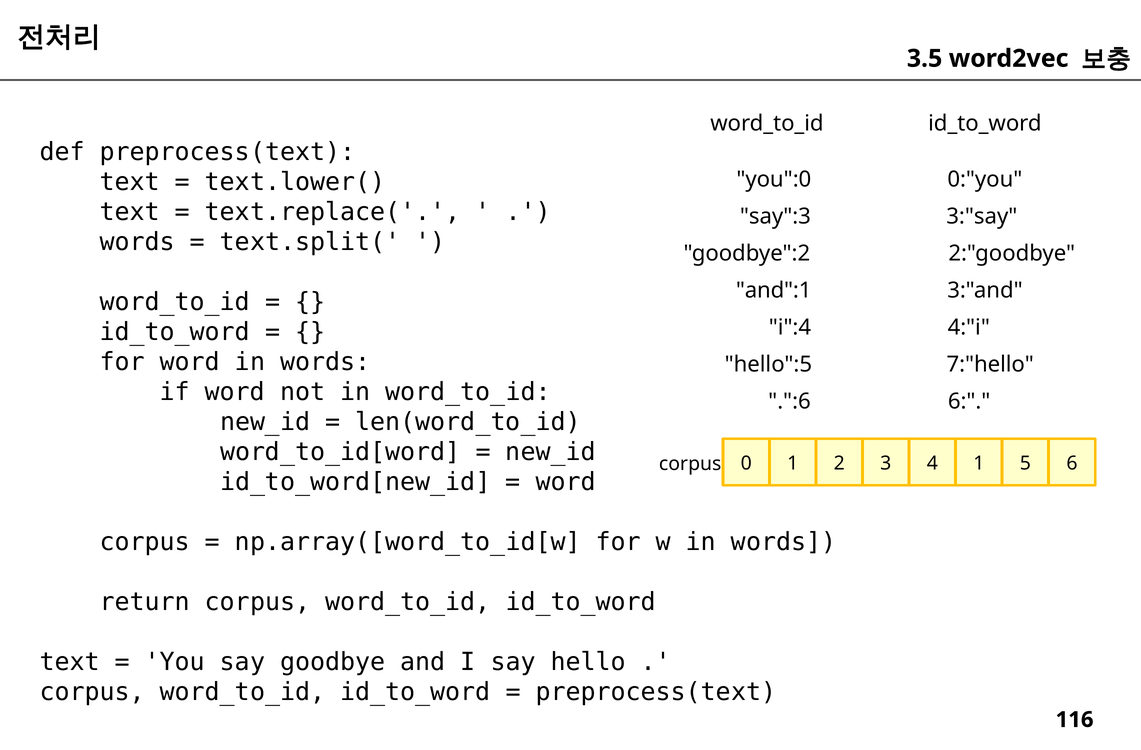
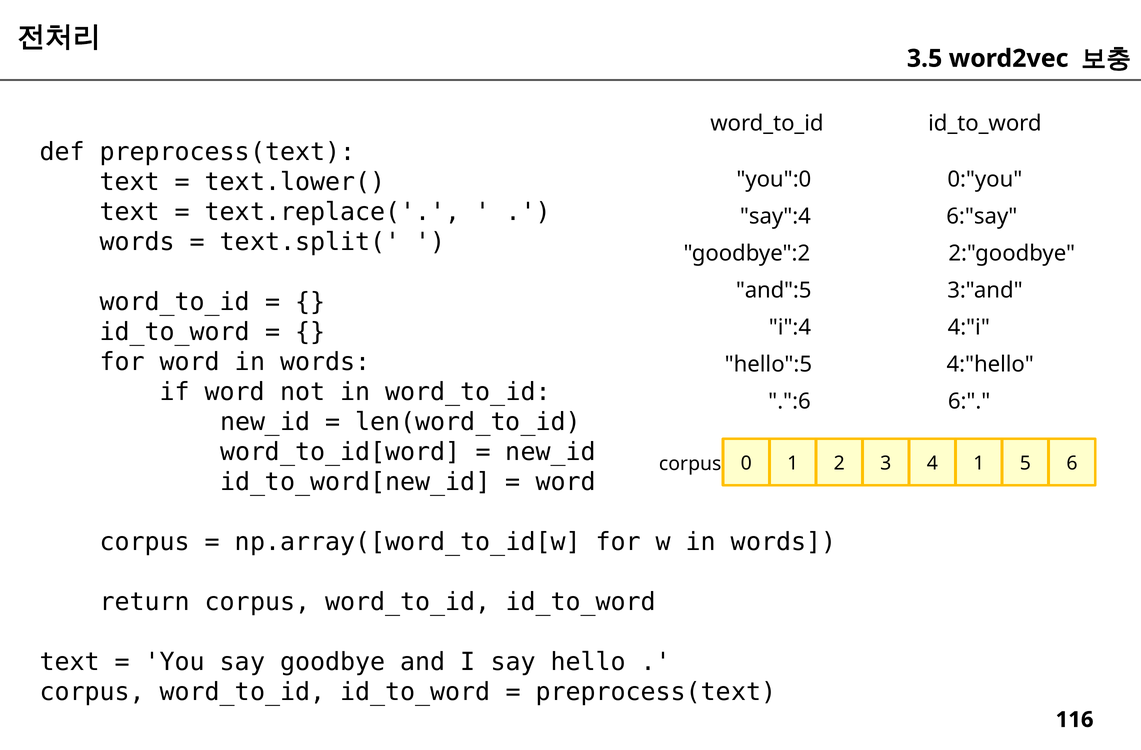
say":3: say":3 -> say":4
3:"say: 3:"say -> 6:"say
and":1: and":1 -> and":5
7:"hello: 7:"hello -> 4:"hello
